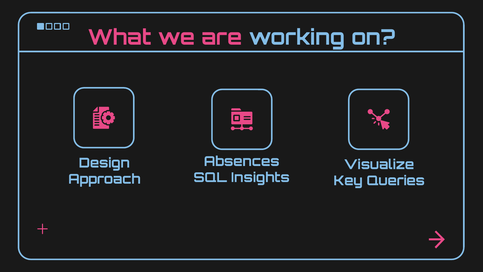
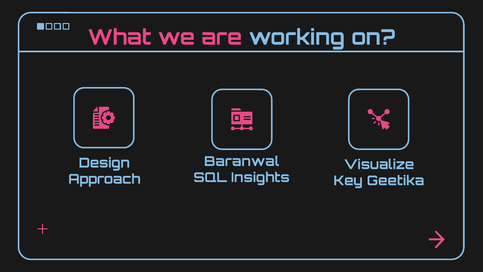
Absences: Absences -> Baranwal
Queries: Queries -> Geetika
